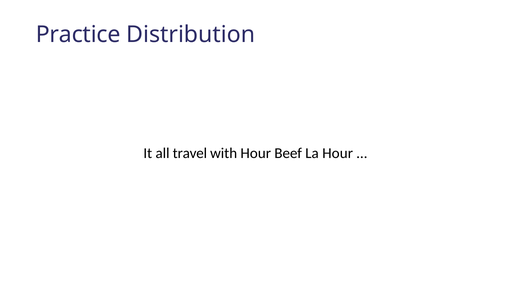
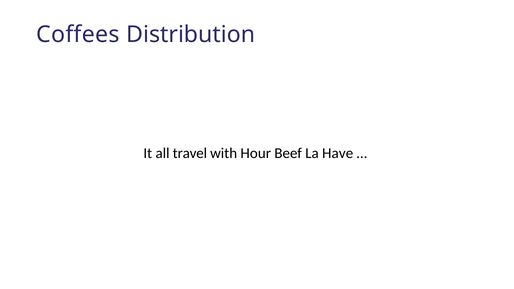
Practice: Practice -> Coffees
La Hour: Hour -> Have
